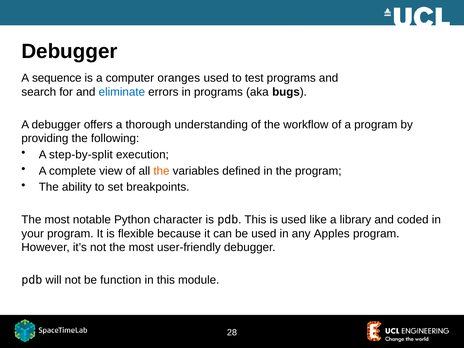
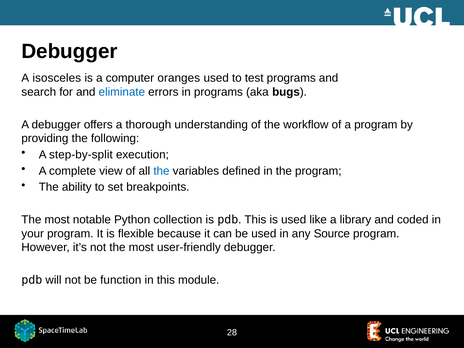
sequence: sequence -> isosceles
the at (161, 171) colour: orange -> blue
character: character -> collection
Apples: Apples -> Source
